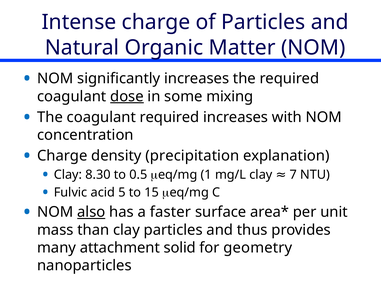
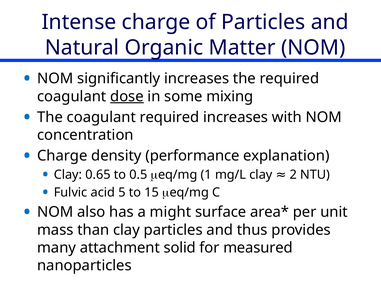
precipitation: precipitation -> performance
8.30: 8.30 -> 0.65
7: 7 -> 2
also underline: present -> none
faster: faster -> might
geometry: geometry -> measured
